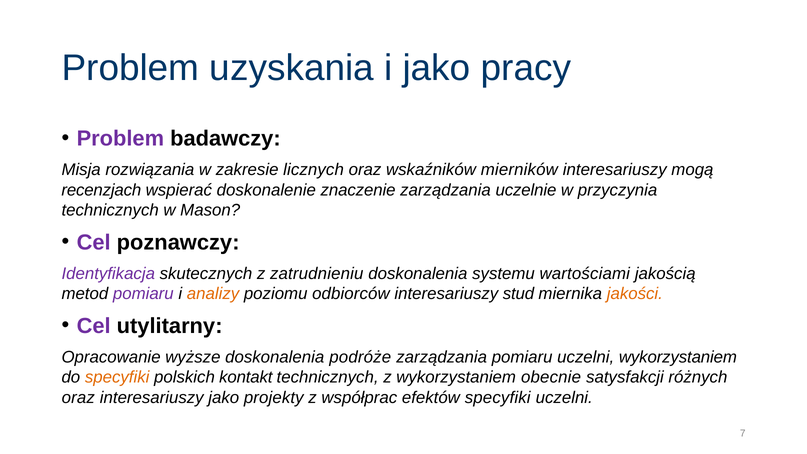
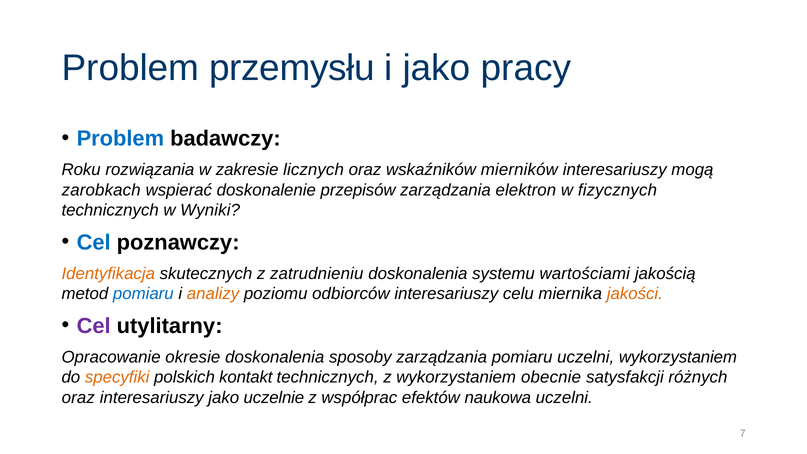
uzyskania: uzyskania -> przemysłu
Problem at (120, 139) colour: purple -> blue
Misja: Misja -> Roku
recenzjach: recenzjach -> zarobkach
znaczenie: znaczenie -> przepisów
uczelnie: uczelnie -> elektron
przyczynia: przyczynia -> fizycznych
Mason: Mason -> Wyniki
Cel at (94, 242) colour: purple -> blue
Identyfikacja colour: purple -> orange
pomiaru at (143, 294) colour: purple -> blue
stud: stud -> celu
wyższe: wyższe -> okresie
podróże: podróże -> sposoby
projekty: projekty -> uczelnie
efektów specyfiki: specyfiki -> naukowa
